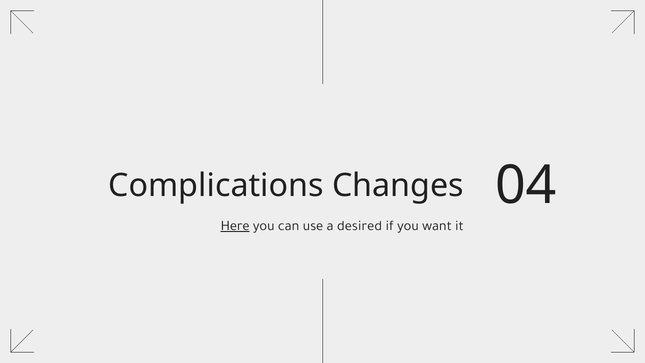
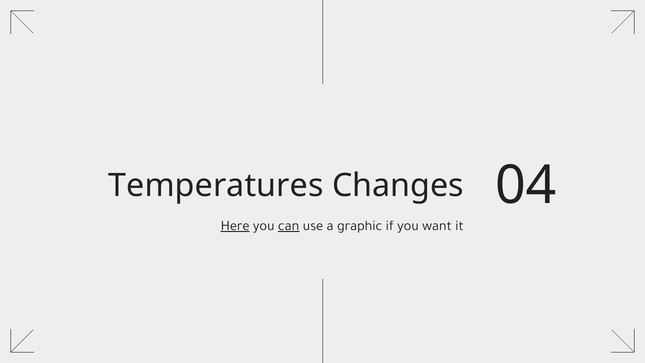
Complications: Complications -> Temperatures
can underline: none -> present
desired: desired -> graphic
